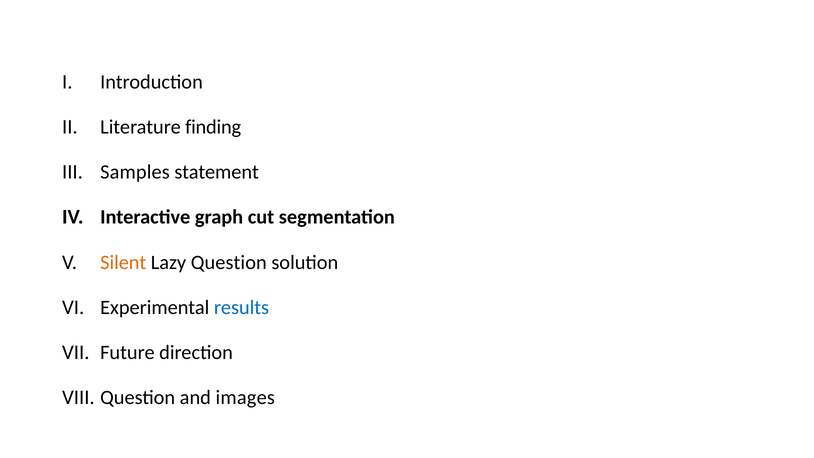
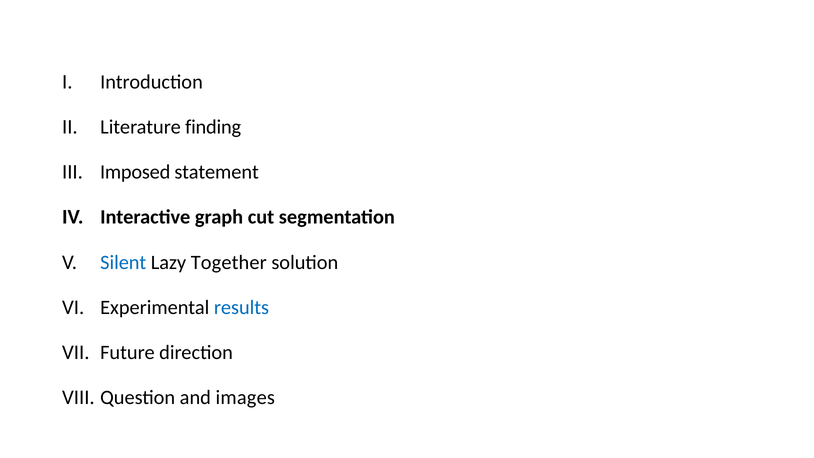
Samples: Samples -> Imposed
Silent colour: orange -> blue
Lazy Question: Question -> Together
